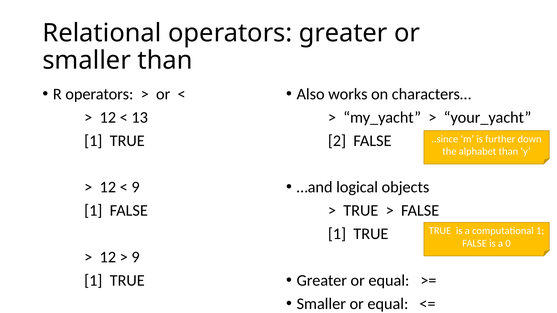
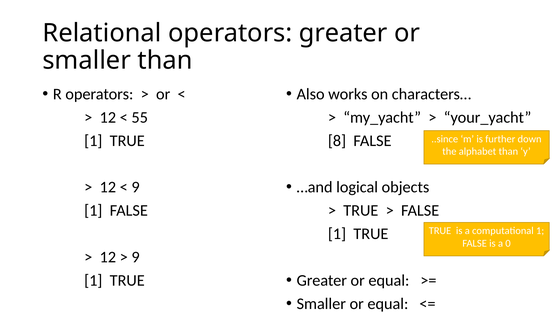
13: 13 -> 55
2: 2 -> 8
